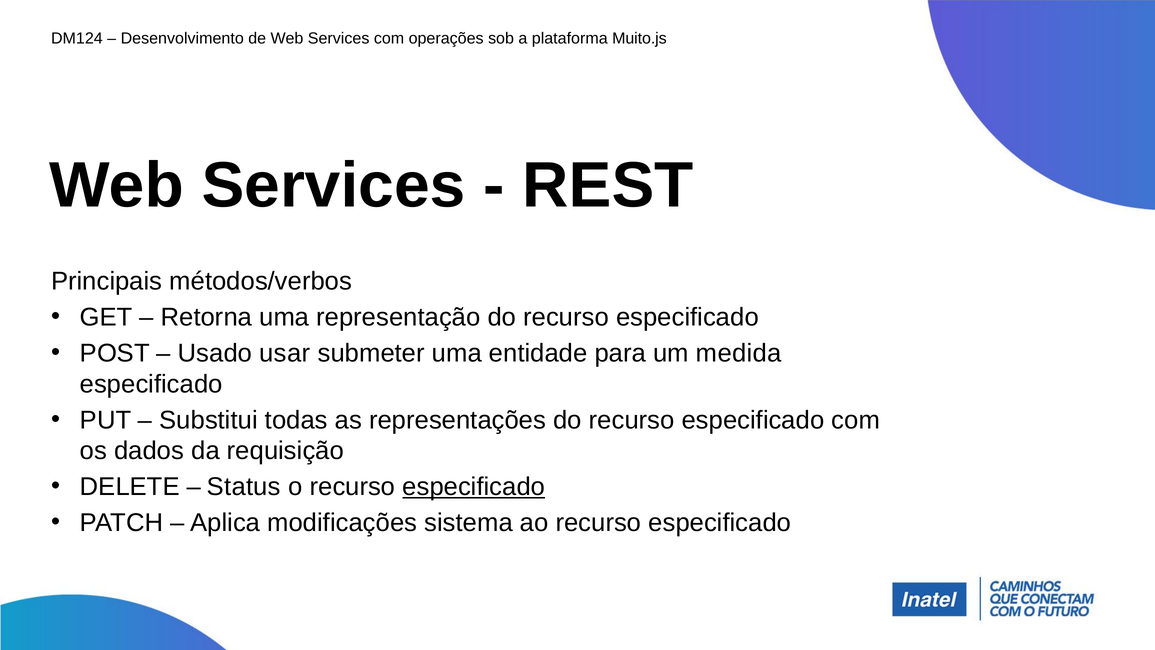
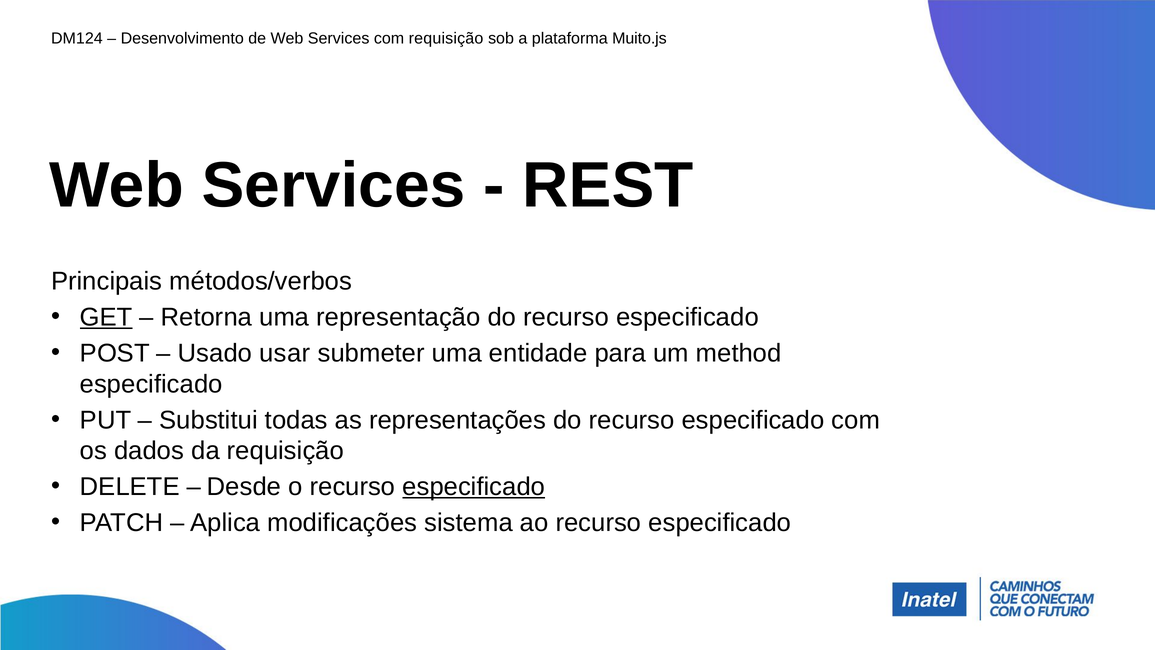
com operações: operações -> requisição
GET underline: none -> present
medida: medida -> method
Status: Status -> Desde
